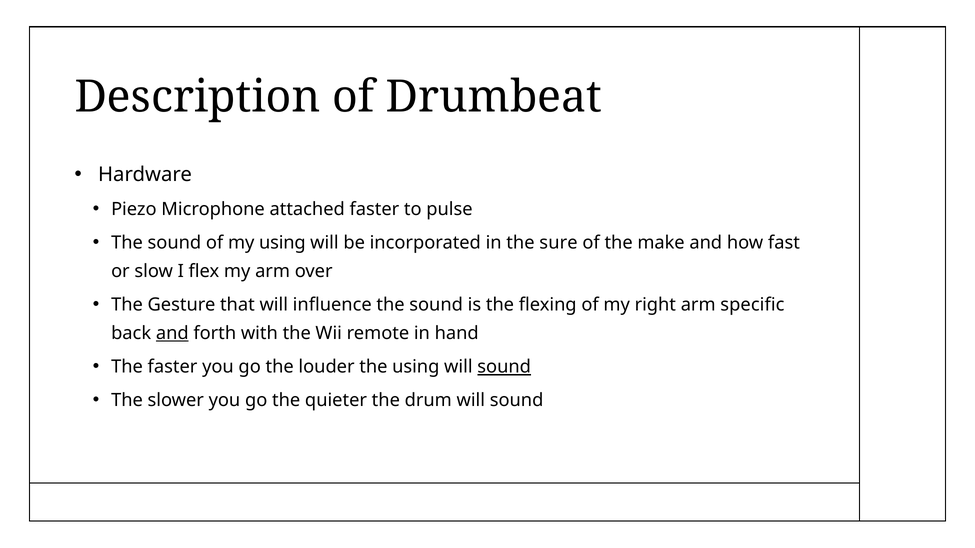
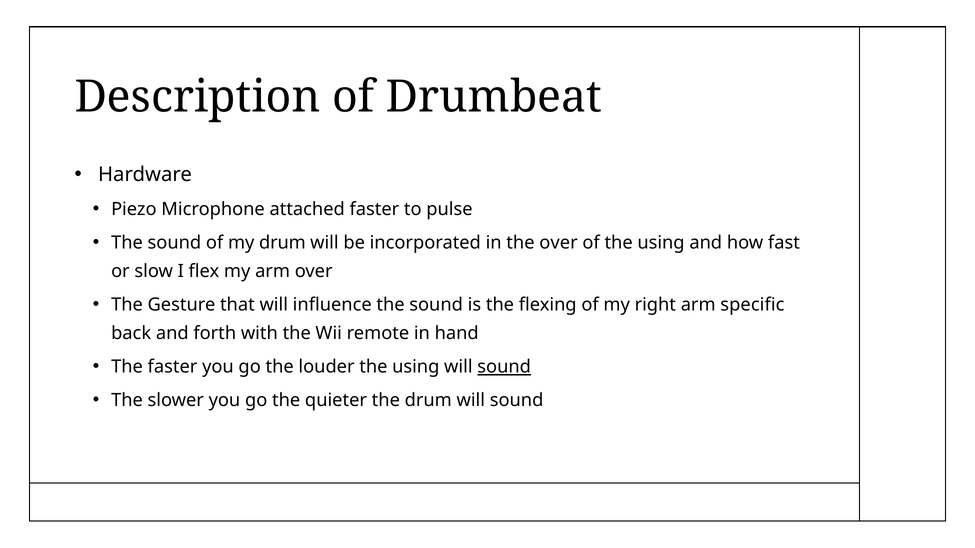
my using: using -> drum
the sure: sure -> over
of the make: make -> using
and at (172, 334) underline: present -> none
